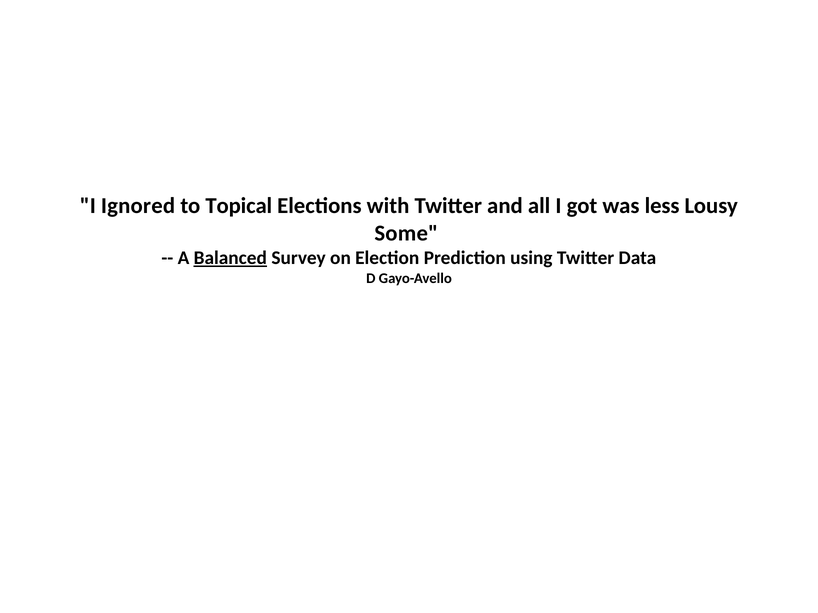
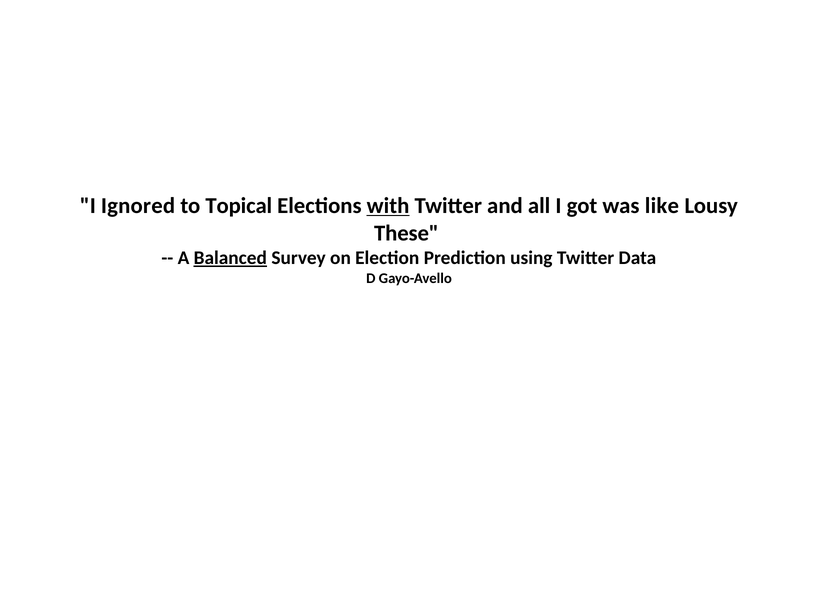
with underline: none -> present
less: less -> like
Some: Some -> These
